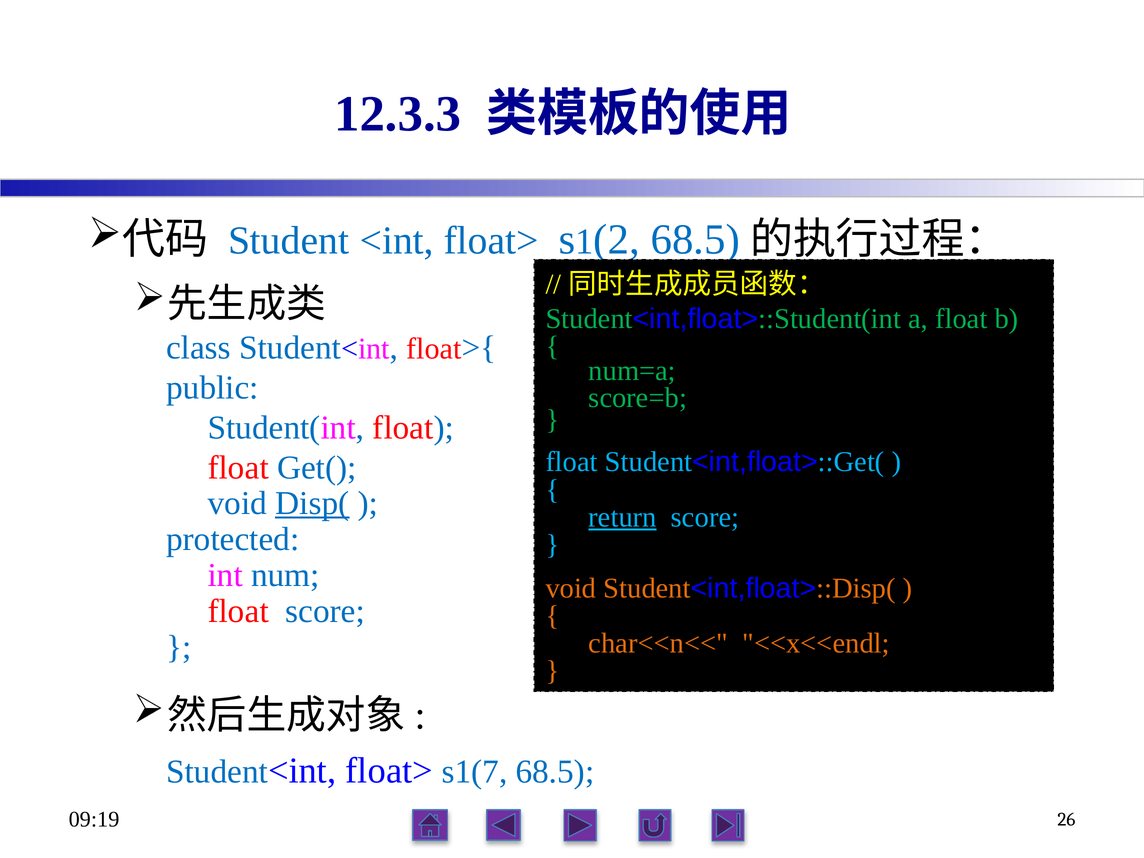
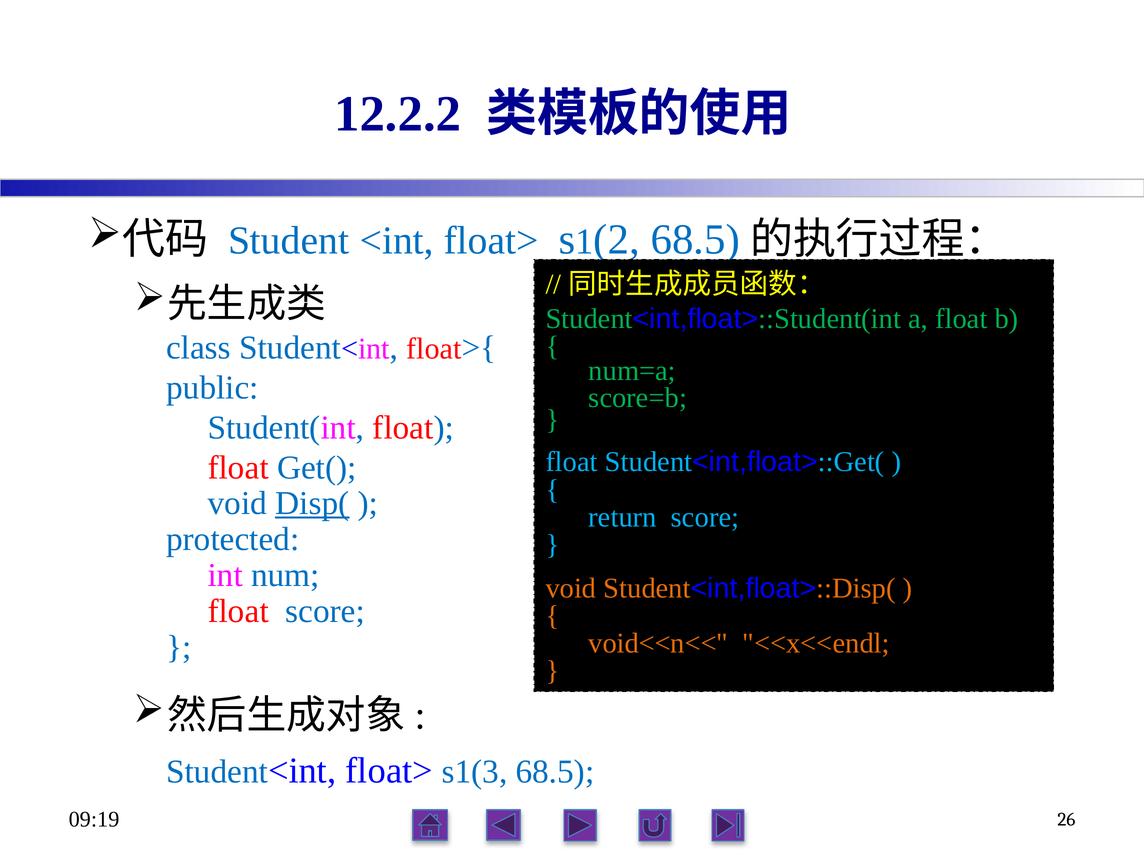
12.3.3: 12.3.3 -> 12.2.2
return underline: present -> none
char<<n<<: char<<n<< -> void<<n<<
s1(7: s1(7 -> s1(3
